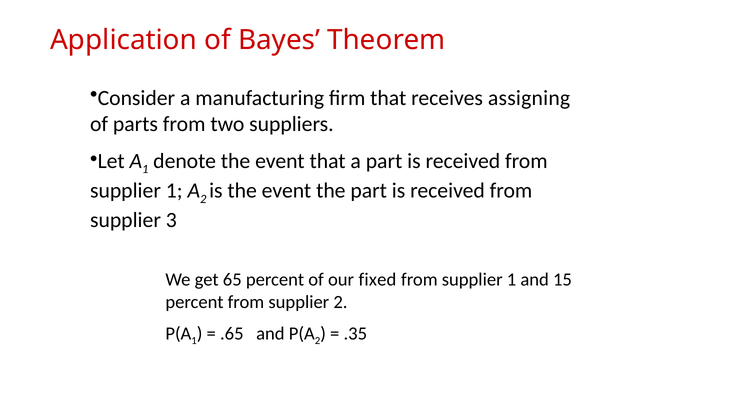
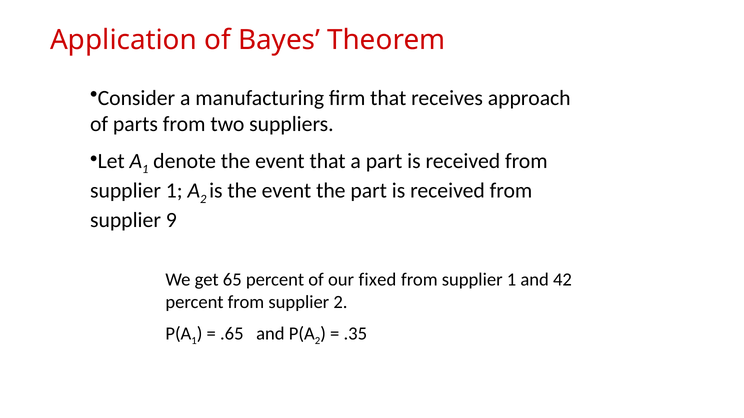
assigning: assigning -> approach
3: 3 -> 9
15: 15 -> 42
